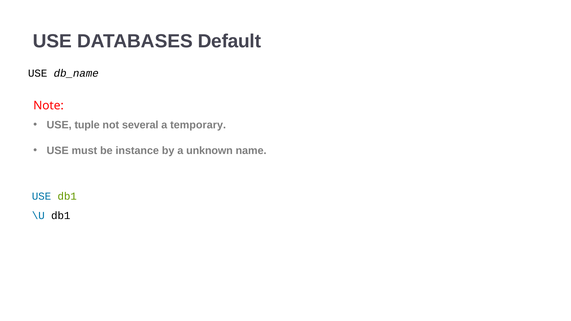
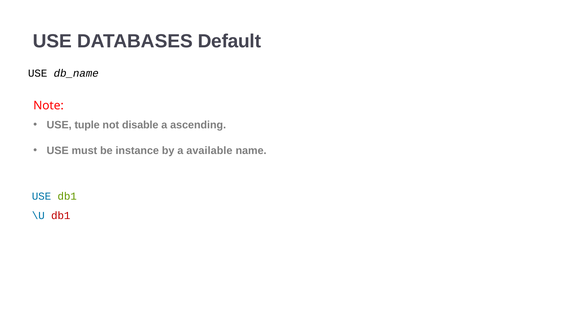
several: several -> disable
temporary: temporary -> ascending
unknown: unknown -> available
db1 at (61, 216) colour: black -> red
